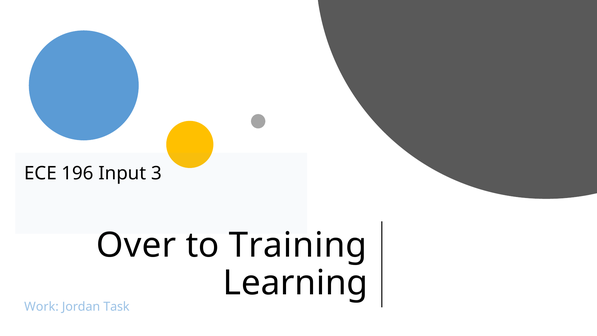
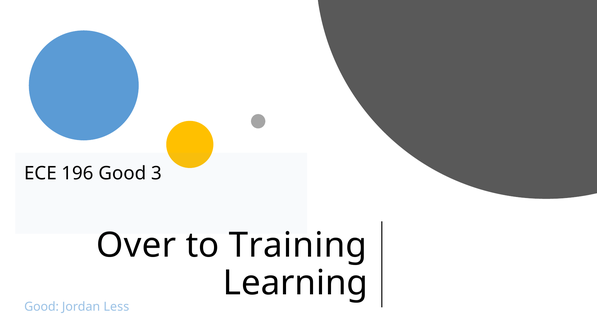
196 Input: Input -> Good
Work at (41, 307): Work -> Good
Task: Task -> Less
